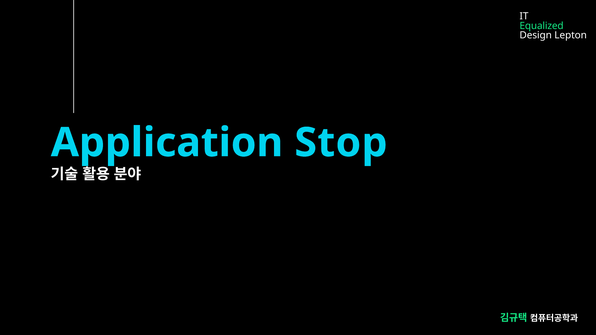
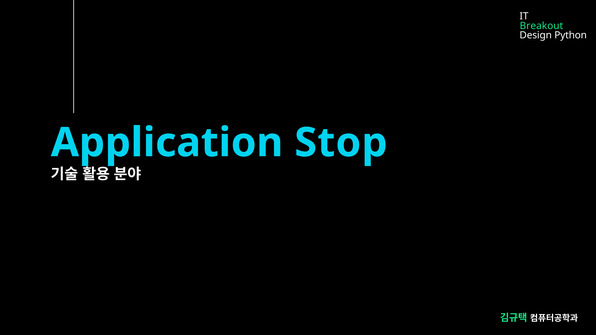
Equalized: Equalized -> Breakout
Lepton: Lepton -> Python
